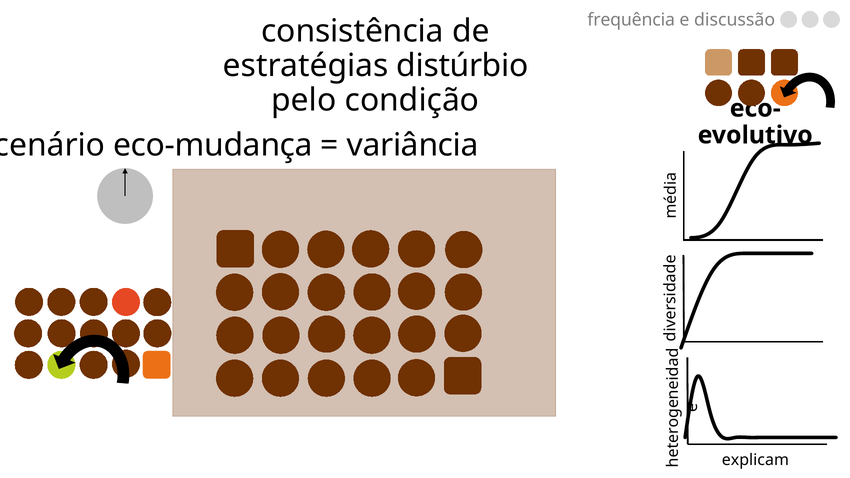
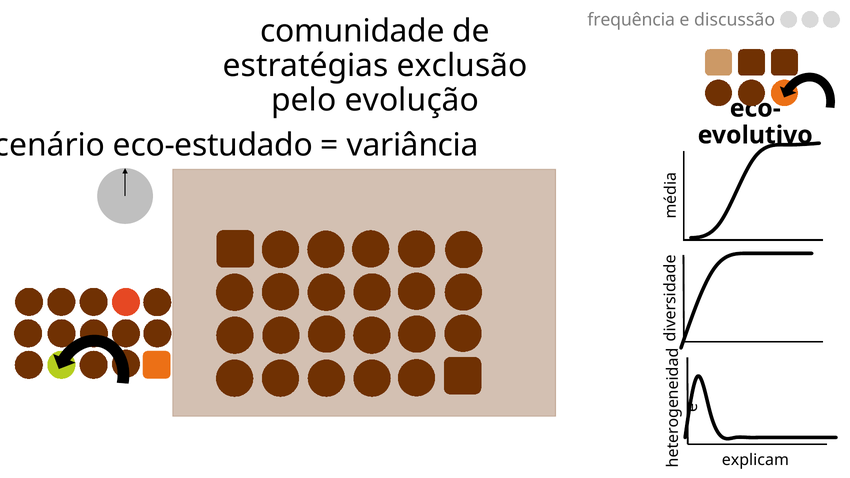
consistência: consistência -> comunidade
distúrbio: distúrbio -> exclusão
condição: condição -> evolução
eco-mudança: eco-mudança -> eco-estudado
